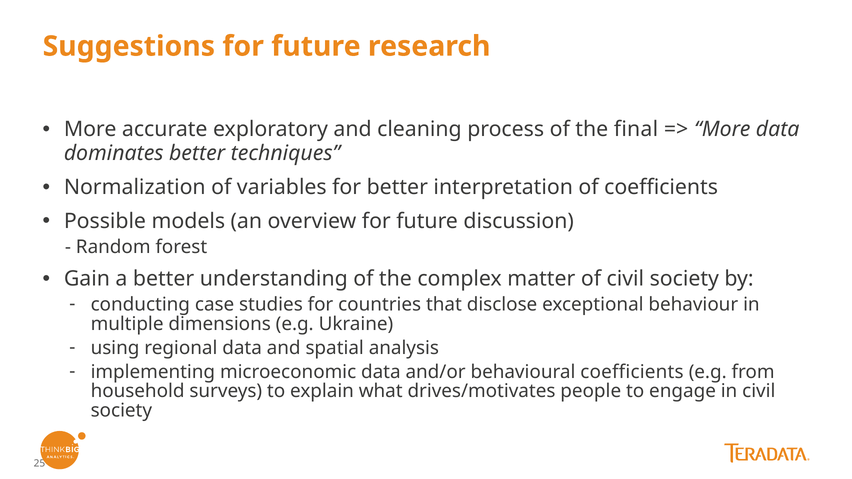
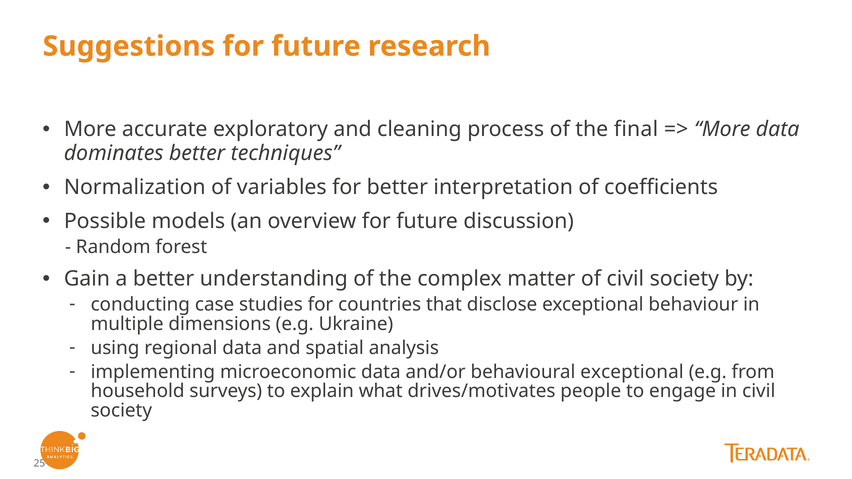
behavioural coefficients: coefficients -> exceptional
